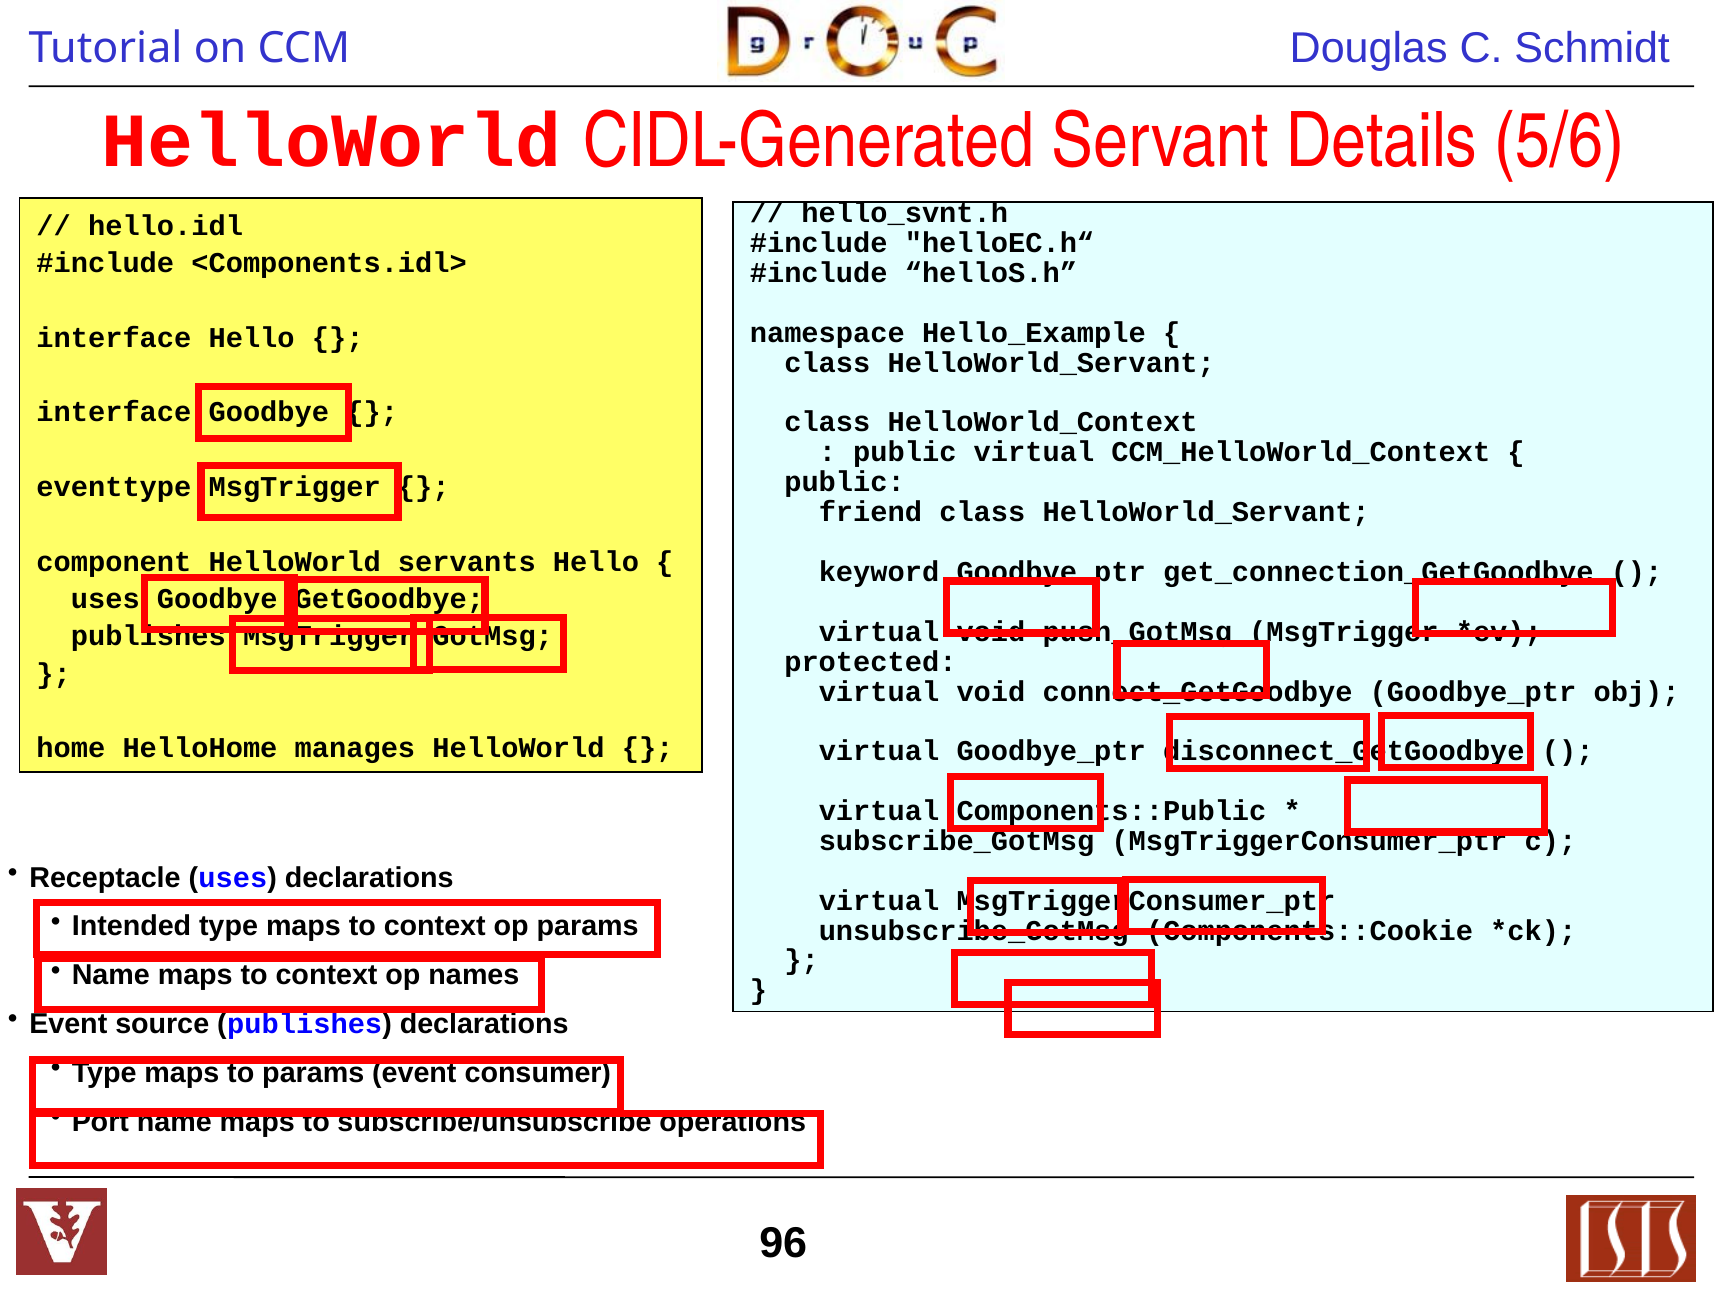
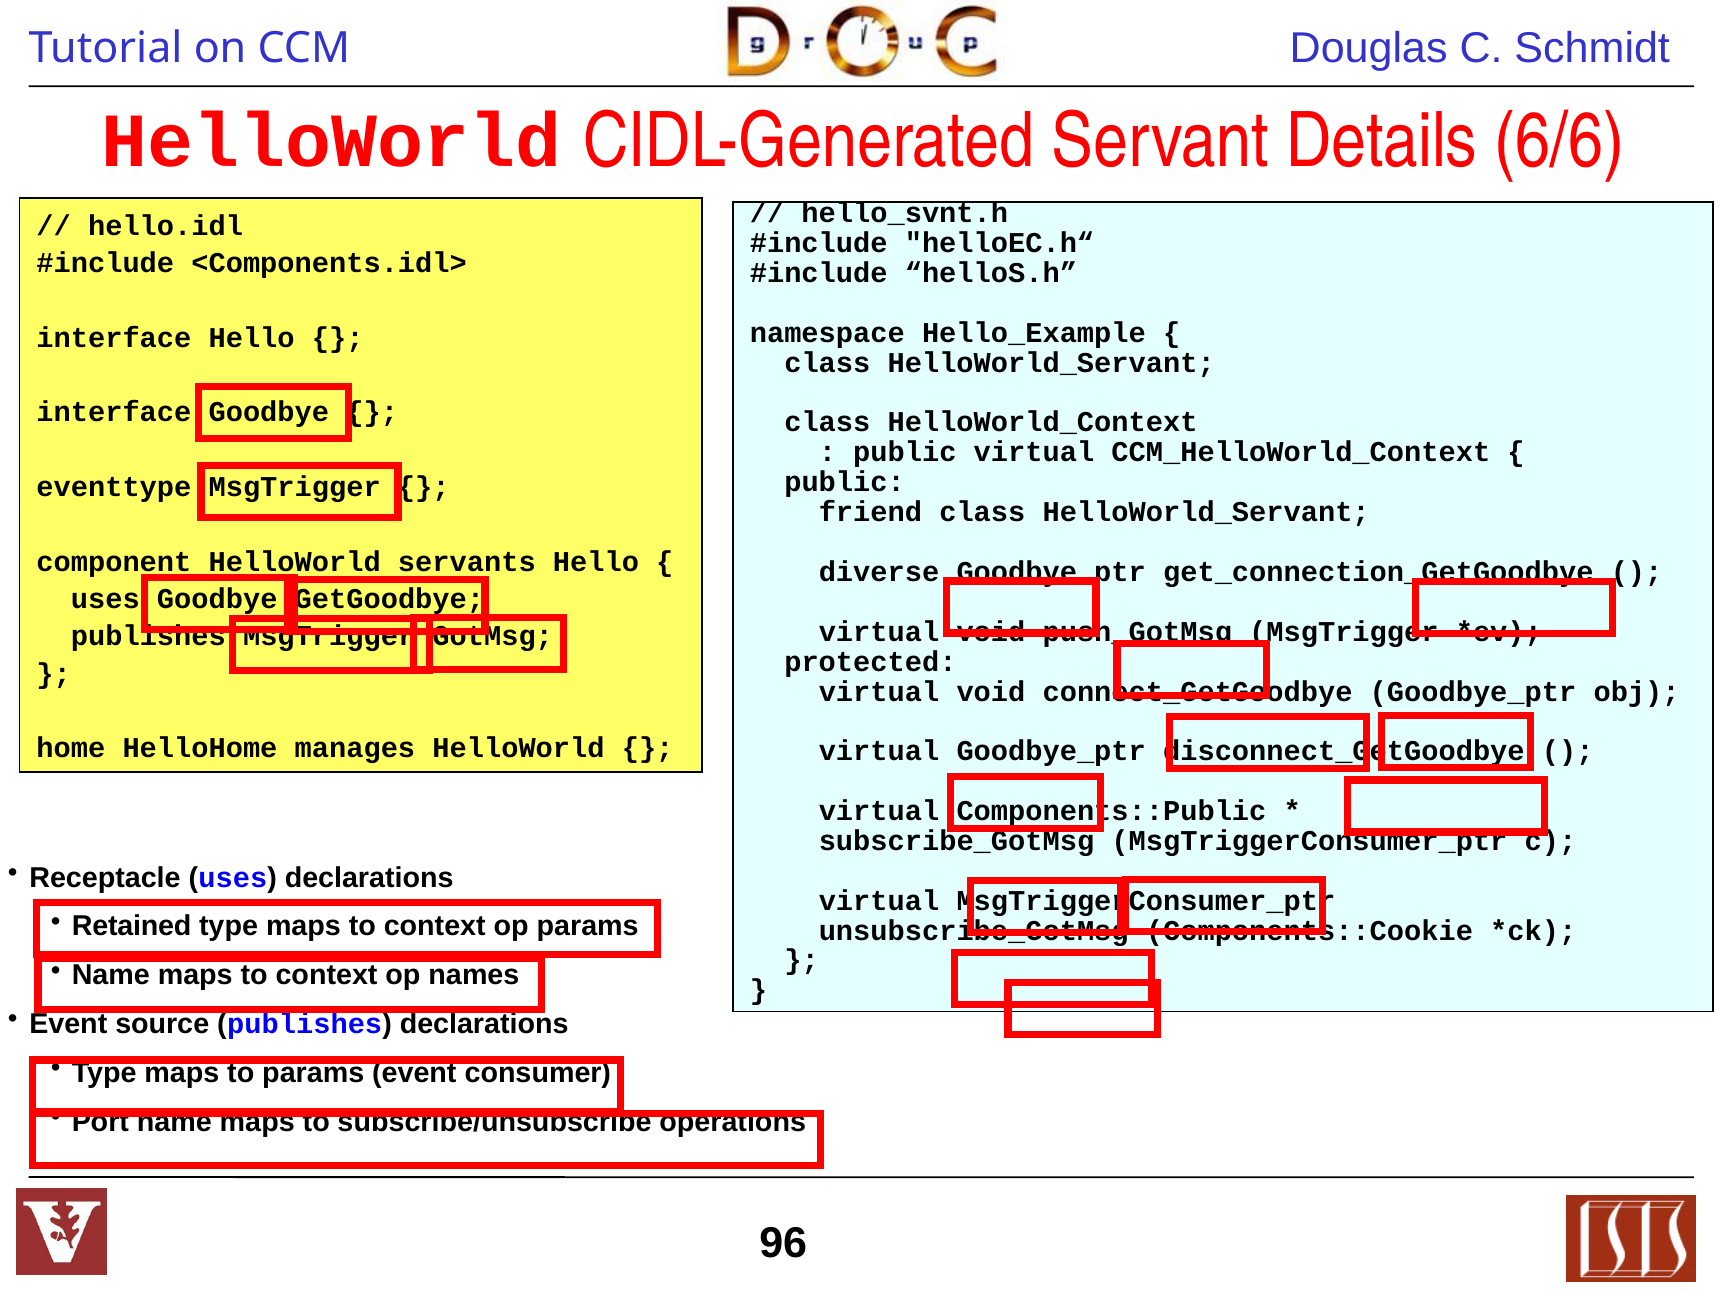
5/6: 5/6 -> 6/6
keyword: keyword -> diverse
Intended: Intended -> Retained
